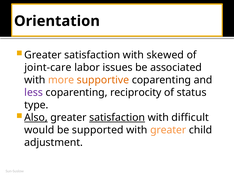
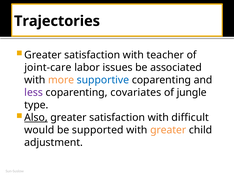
Orientation: Orientation -> Trajectories
skewed: skewed -> teacher
supportive colour: orange -> blue
reciprocity: reciprocity -> covariates
status: status -> jungle
satisfaction at (117, 117) underline: present -> none
